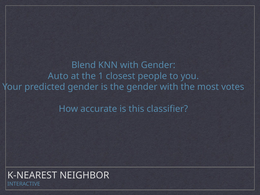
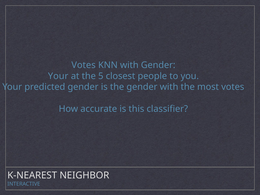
Blend at (84, 65): Blend -> Votes
Auto at (58, 76): Auto -> Your
1: 1 -> 5
